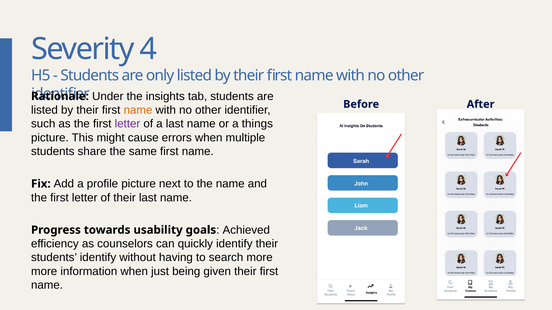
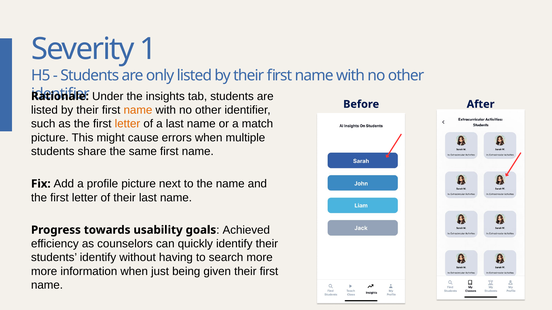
4: 4 -> 1
letter at (127, 124) colour: purple -> orange
things: things -> match
